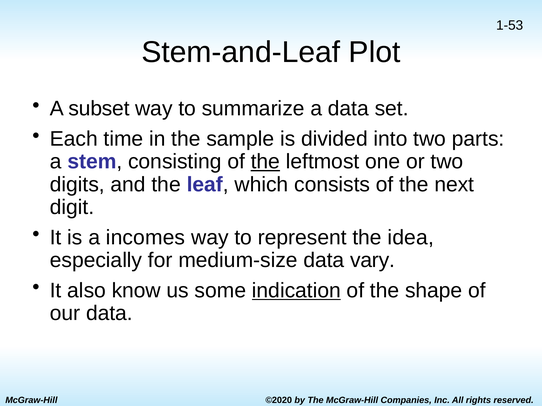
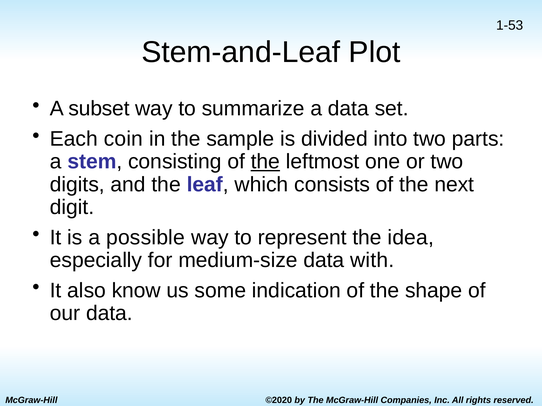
time: time -> coin
incomes: incomes -> possible
vary: vary -> with
indication underline: present -> none
